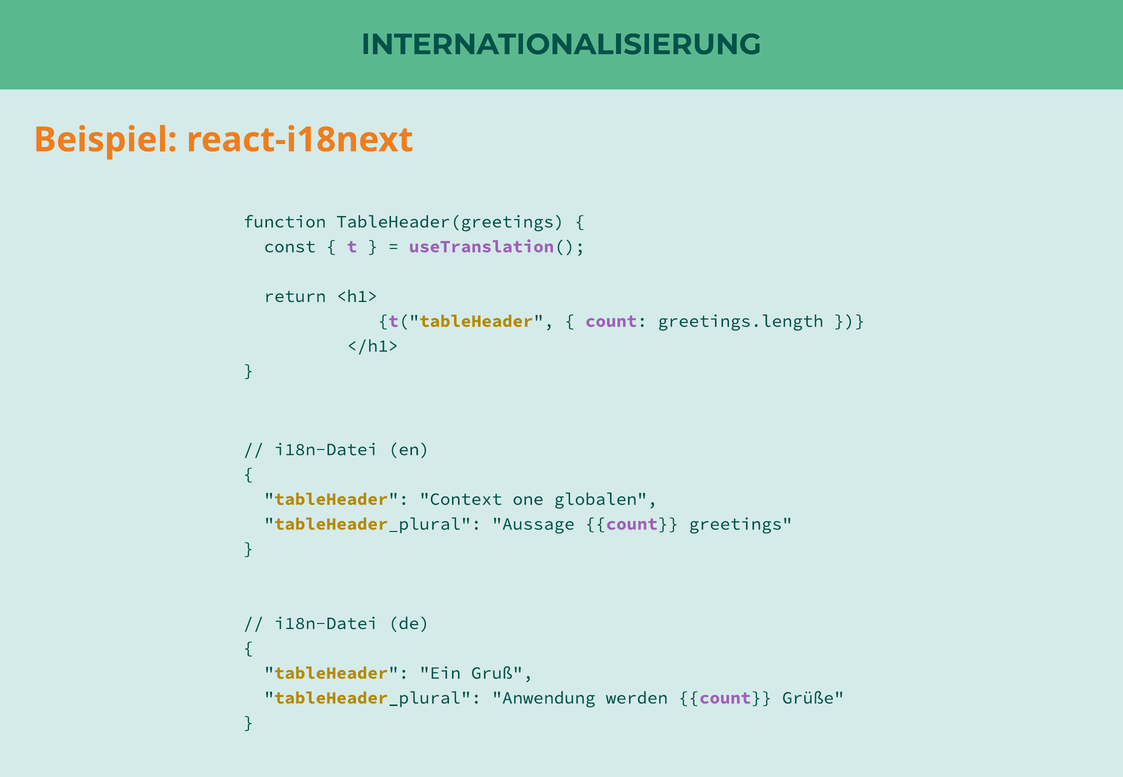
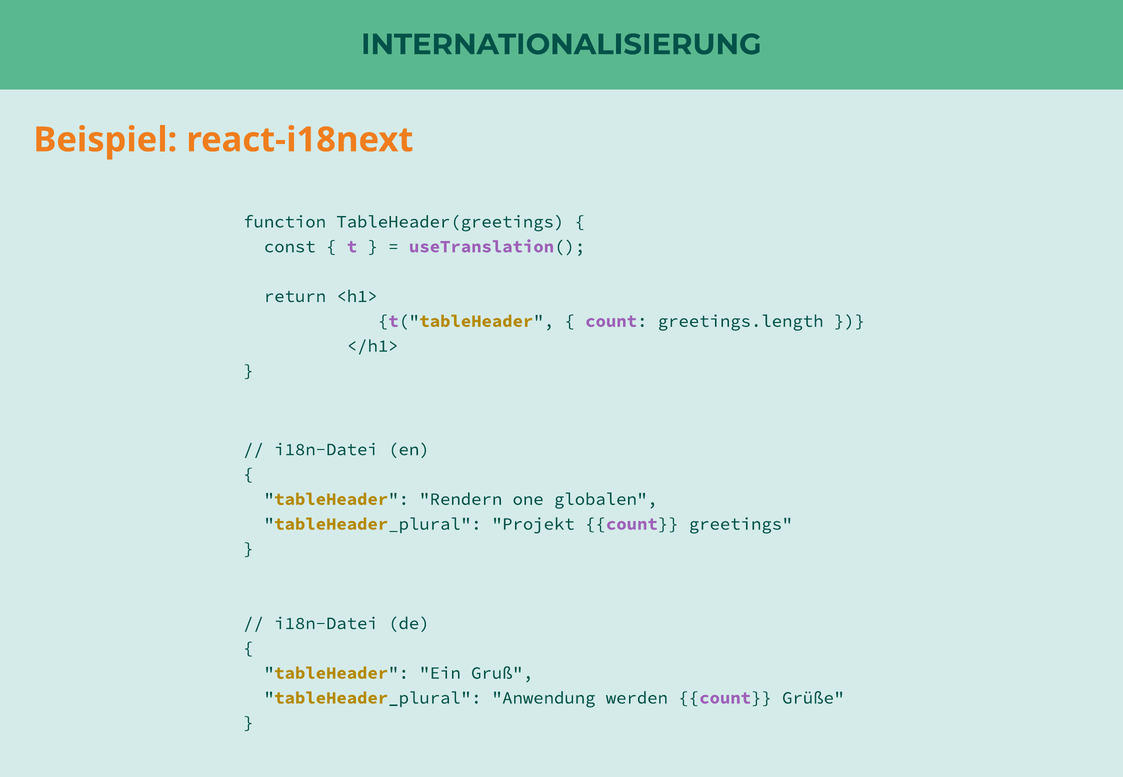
Context: Context -> Rendern
Aussage: Aussage -> Projekt
